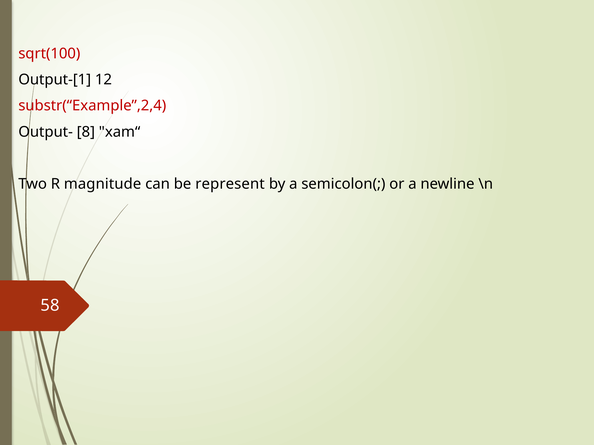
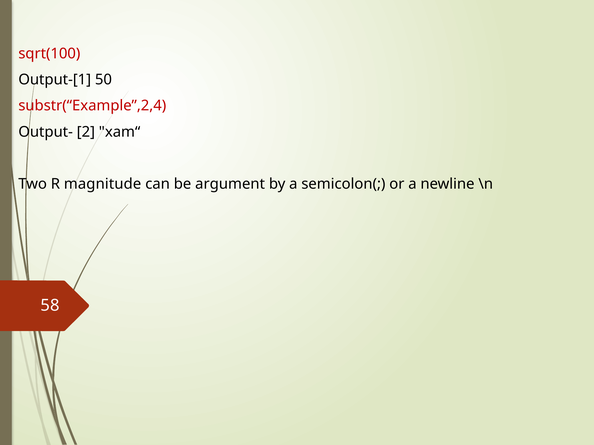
12: 12 -> 50
8: 8 -> 2
represent: represent -> argument
